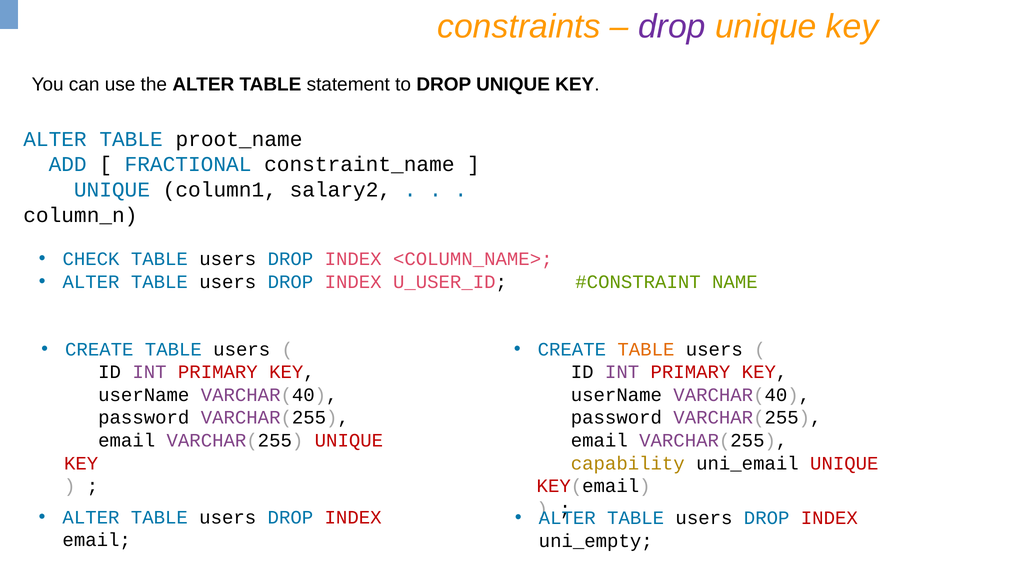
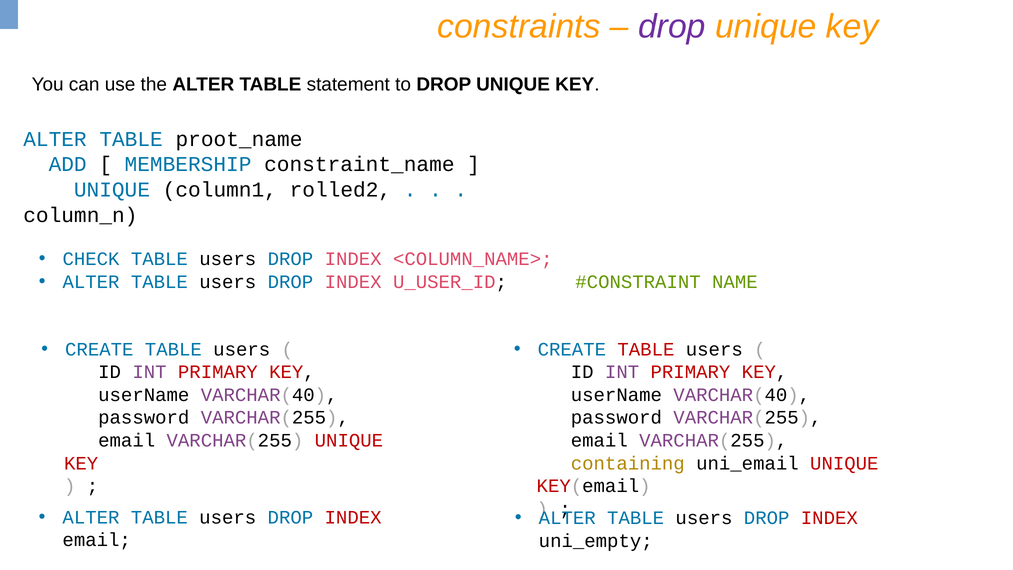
FRACTIONAL: FRACTIONAL -> MEMBERSHIP
salary2: salary2 -> rolled2
TABLE at (646, 349) colour: orange -> red
capability: capability -> containing
